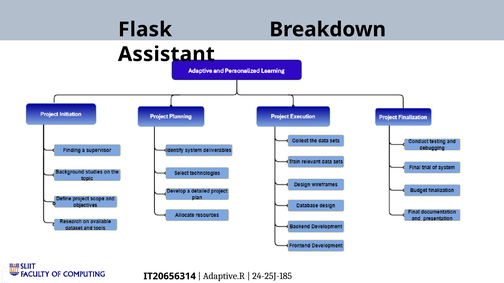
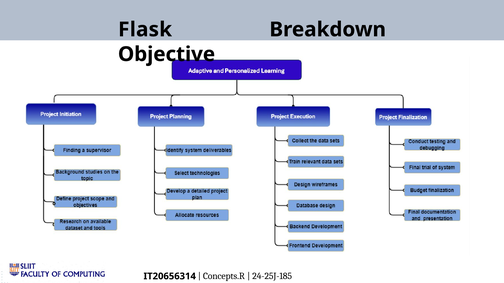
Assistant: Assistant -> Objective
Adaptive.R: Adaptive.R -> Concepts.R
